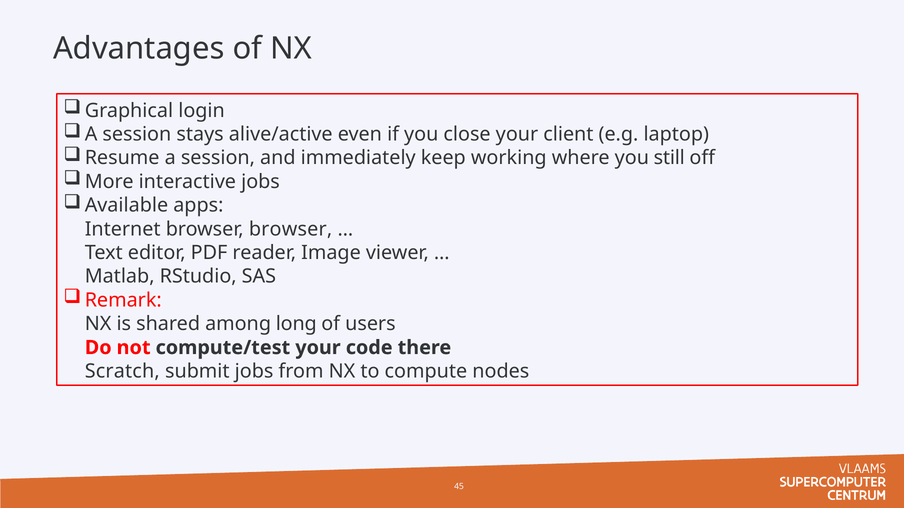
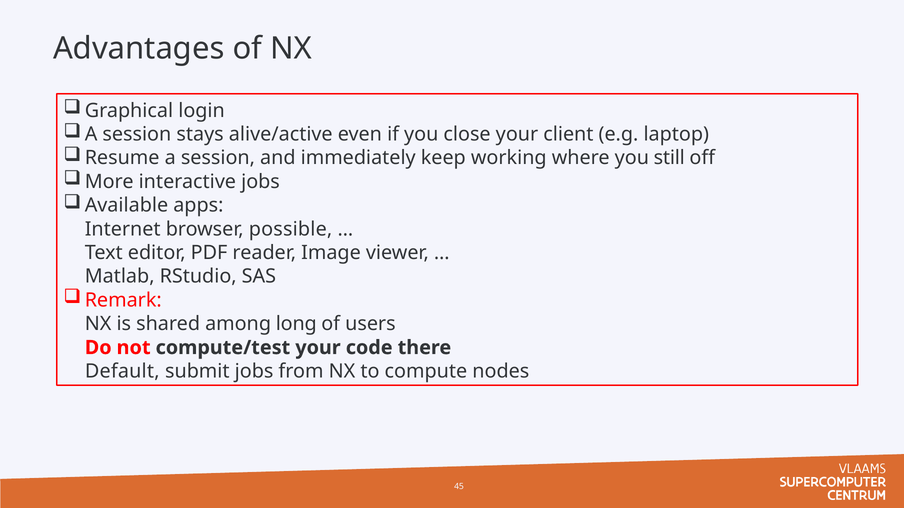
browser browser: browser -> possible
Scratch: Scratch -> Default
